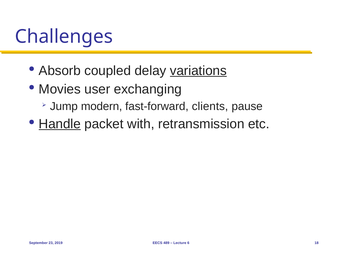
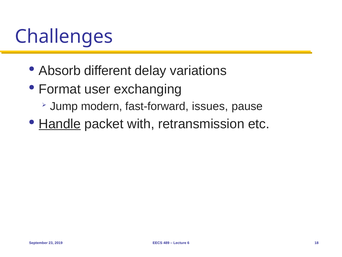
coupled: coupled -> different
variations underline: present -> none
Movies: Movies -> Format
clients: clients -> issues
